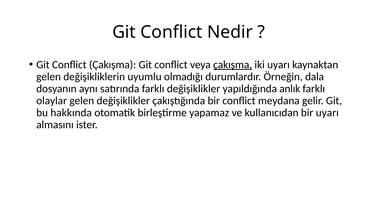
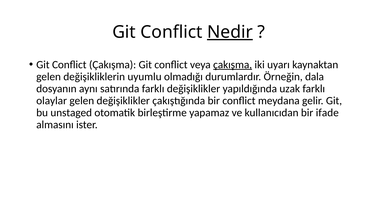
Nedir underline: none -> present
anlık: anlık -> uzak
hakkında: hakkında -> unstaged
bir uyarı: uyarı -> ifade
